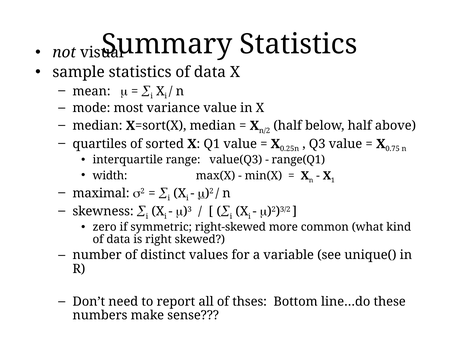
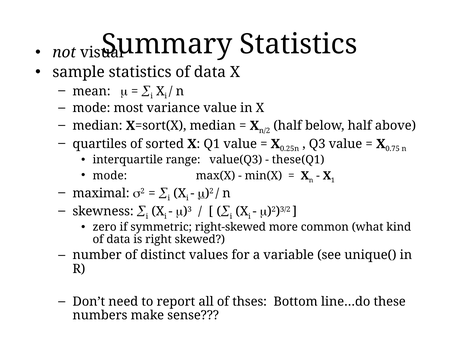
range(Q1: range(Q1 -> these(Q1
width at (110, 176): width -> mode
